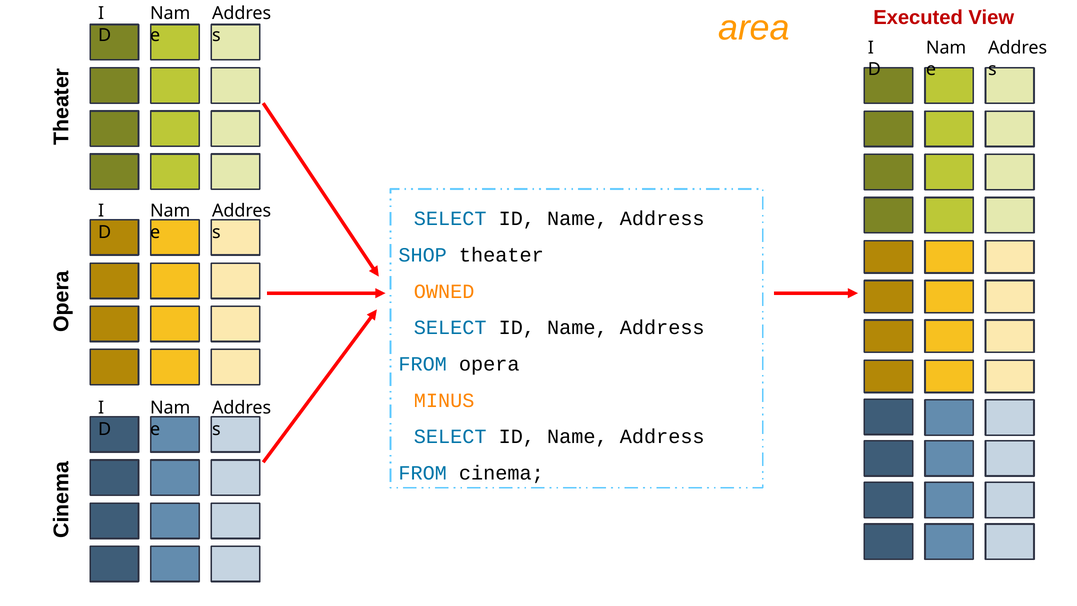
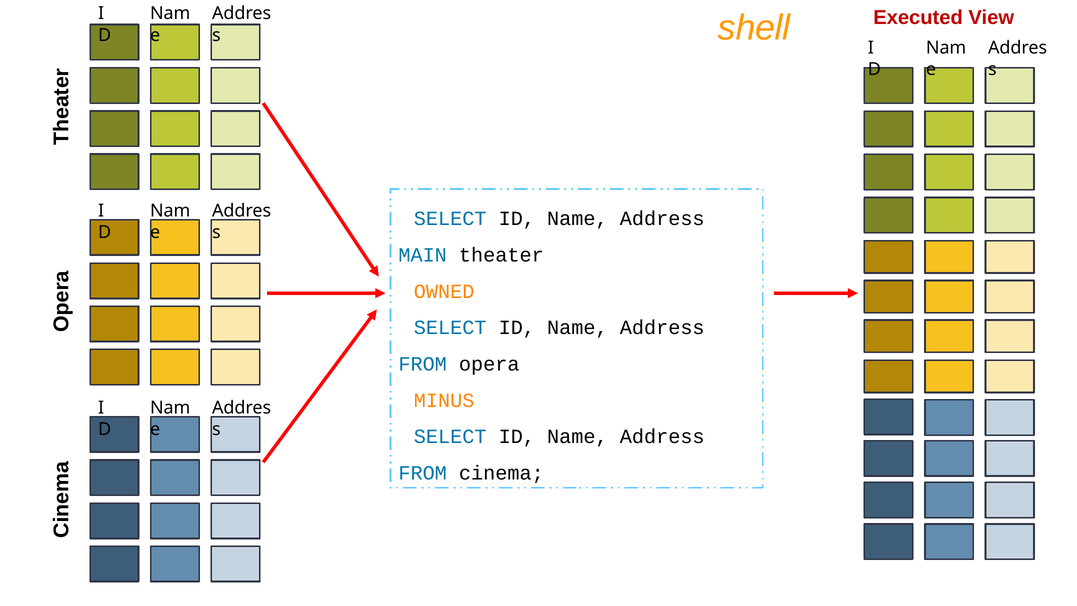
area: area -> shell
SHOP: SHOP -> MAIN
